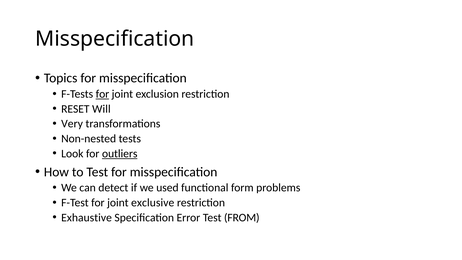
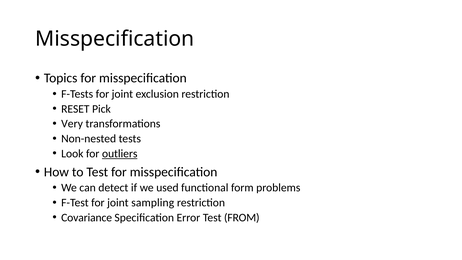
for at (102, 94) underline: present -> none
Will: Will -> Pick
exclusive: exclusive -> sampling
Exhaustive: Exhaustive -> Covariance
